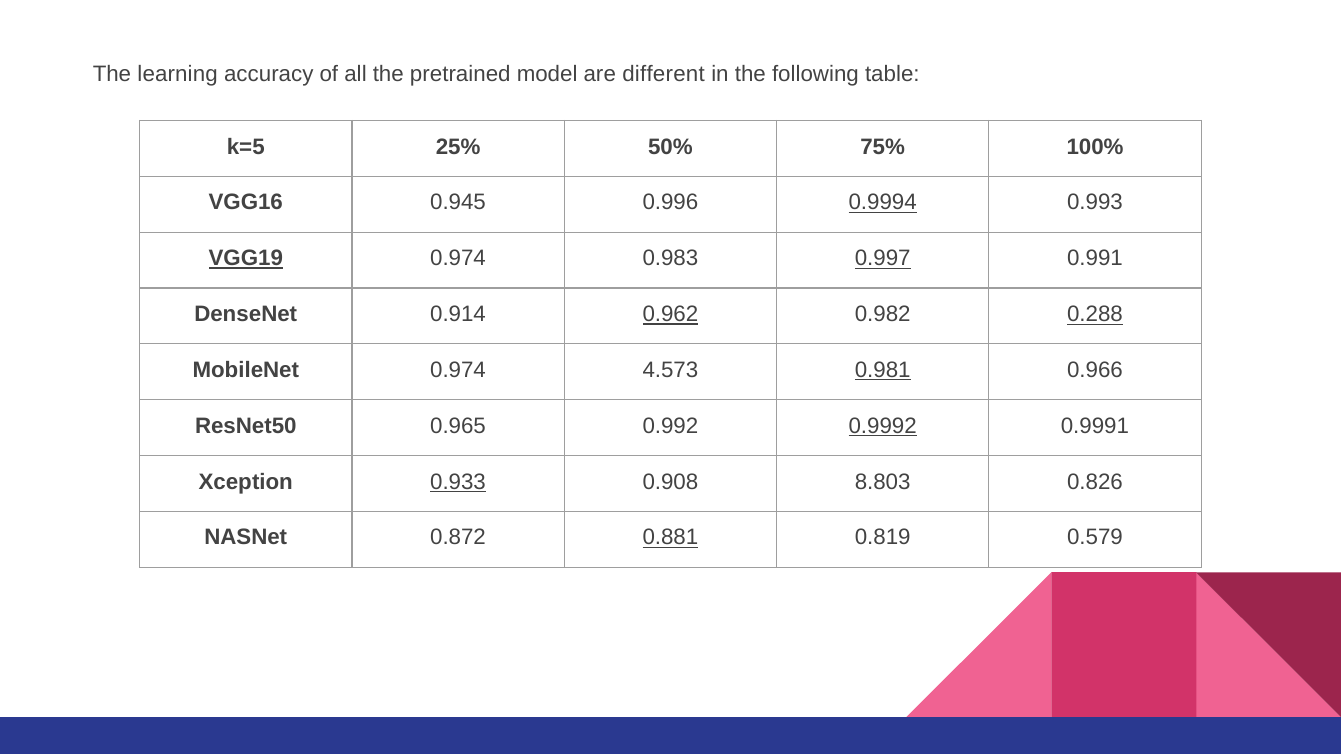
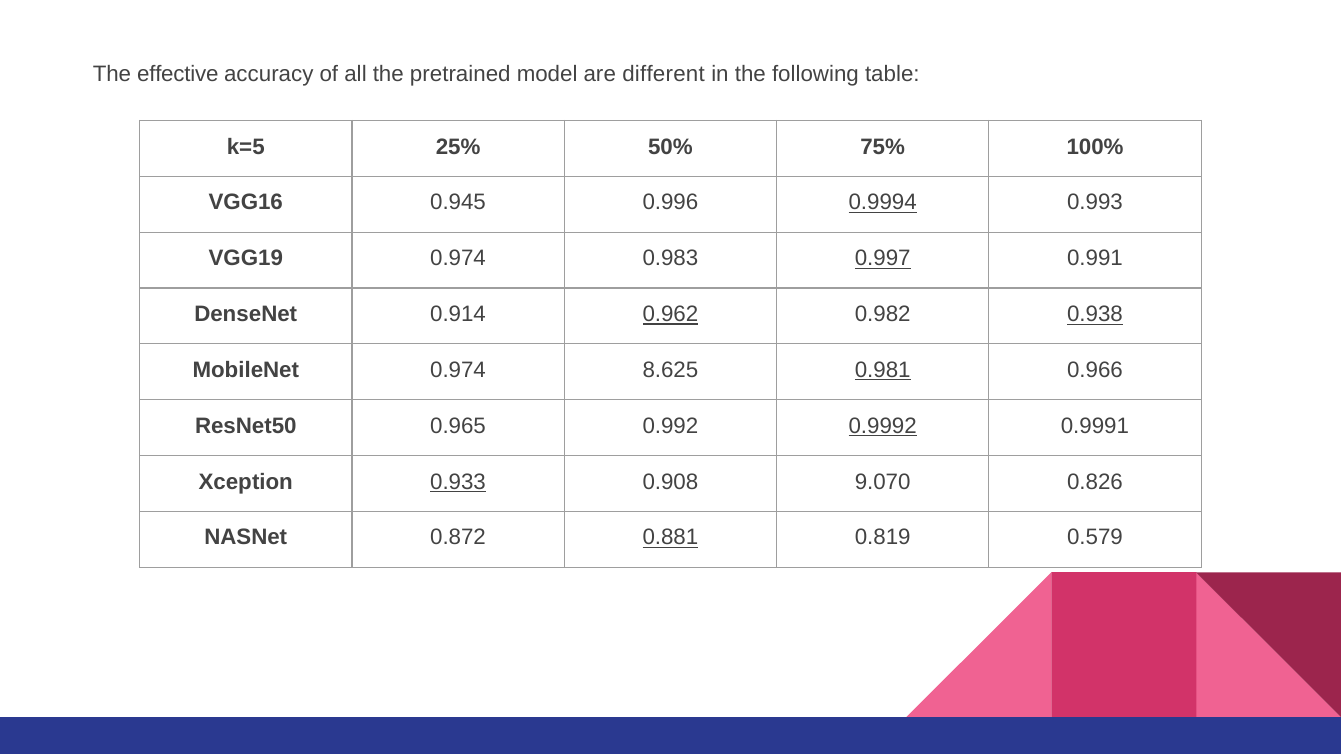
learning: learning -> effective
VGG19 underline: present -> none
0.288: 0.288 -> 0.938
4.573: 4.573 -> 8.625
8.803: 8.803 -> 9.070
